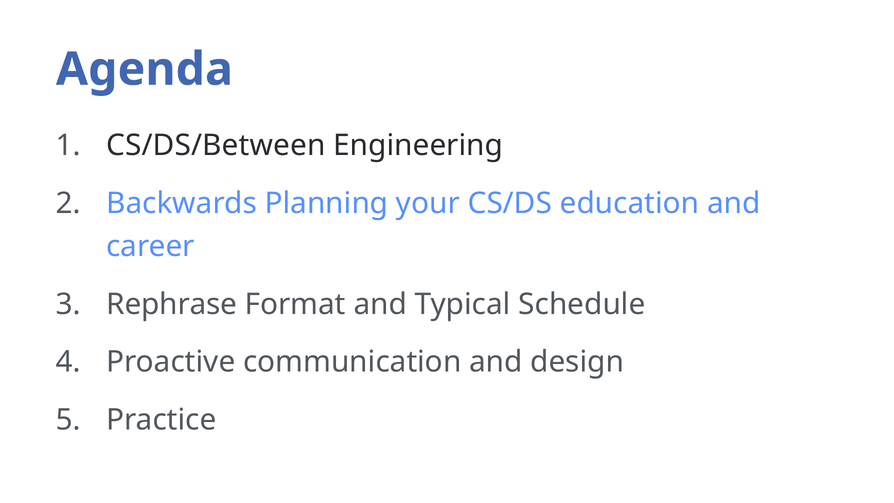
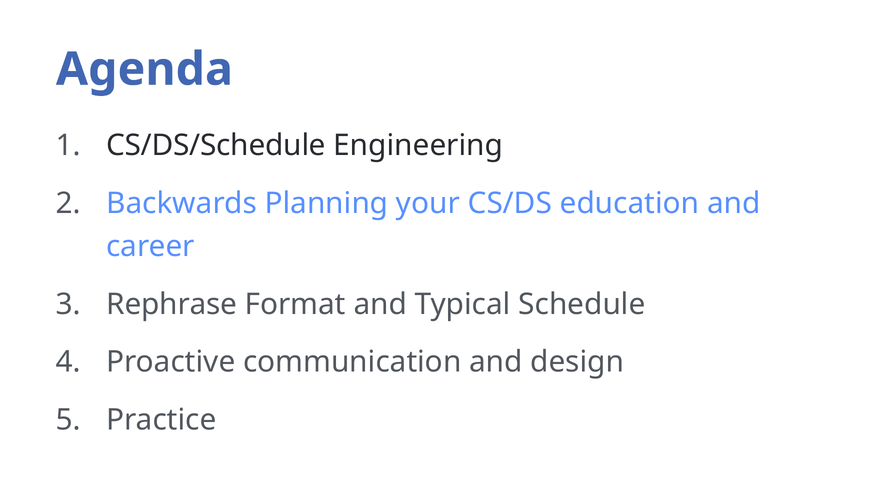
CS/DS/Between: CS/DS/Between -> CS/DS/Schedule
